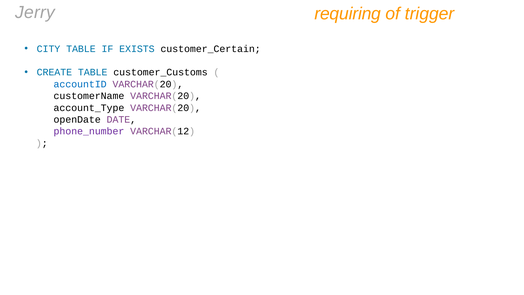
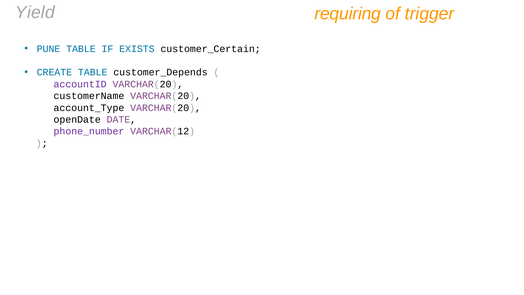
Jerry: Jerry -> Yield
CITY: CITY -> PUNE
customer_Customs: customer_Customs -> customer_Depends
accountID colour: blue -> purple
